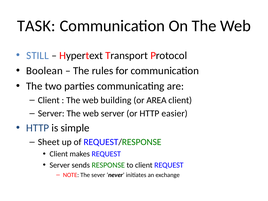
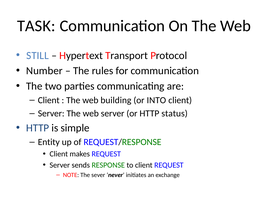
Boolean: Boolean -> Number
AREA: AREA -> INTO
easier: easier -> status
Sheet: Sheet -> Entity
